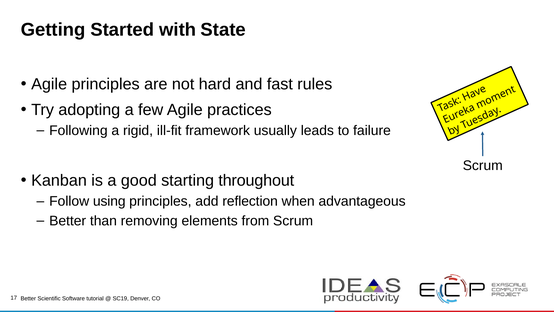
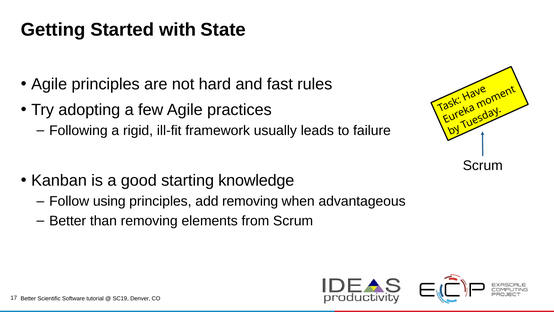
throughout: throughout -> knowledge
add reflection: reflection -> removing
